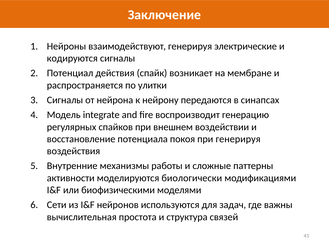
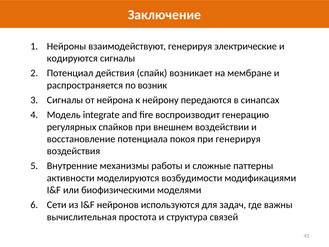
улитки: улитки -> возник
биологически: биологически -> возбудимости
